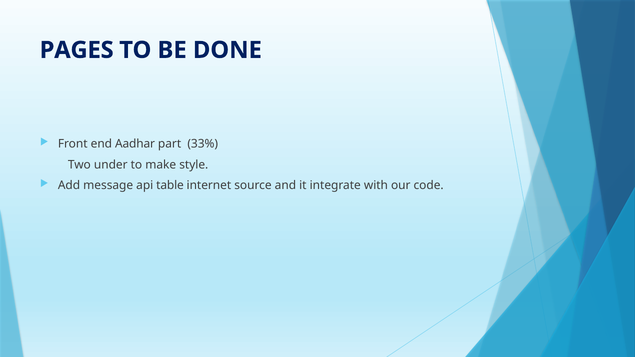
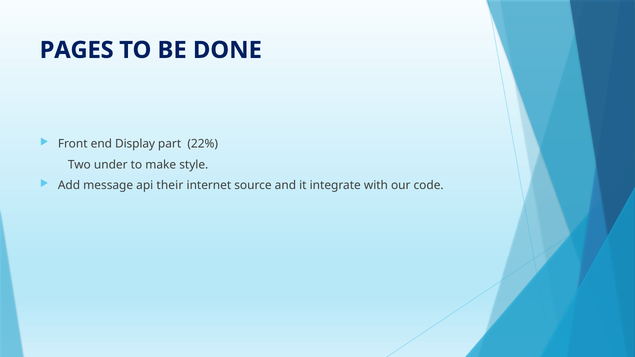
Aadhar: Aadhar -> Display
33%: 33% -> 22%
table: table -> their
